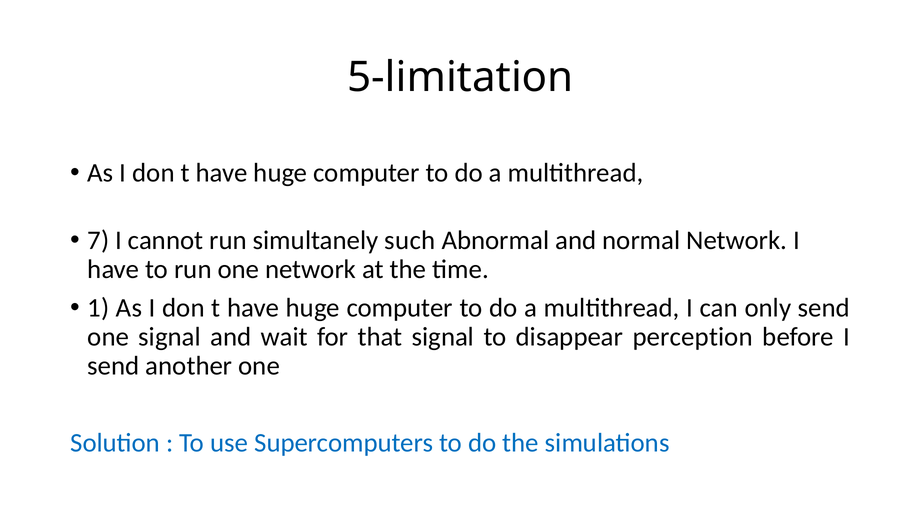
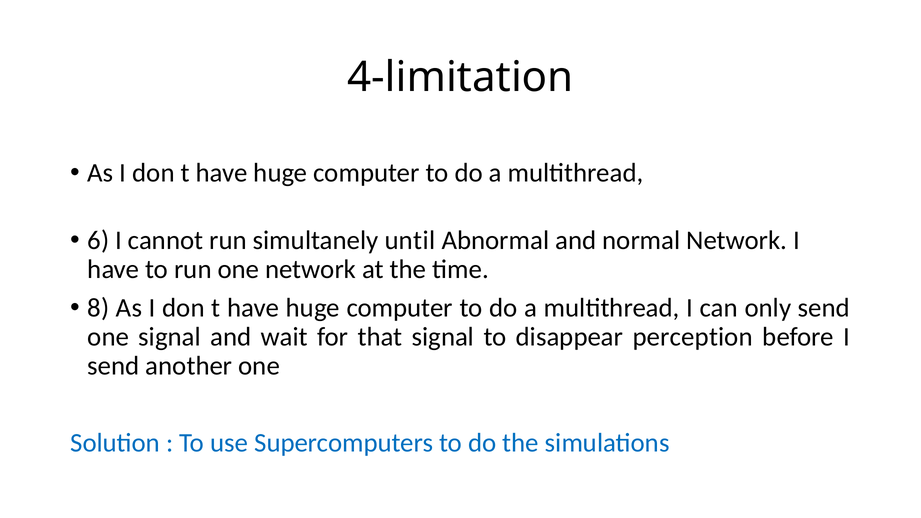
5-limitation: 5-limitation -> 4-limitation
7: 7 -> 6
such: such -> until
1: 1 -> 8
